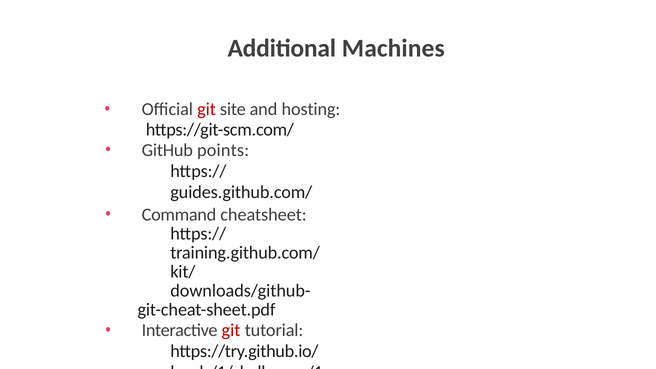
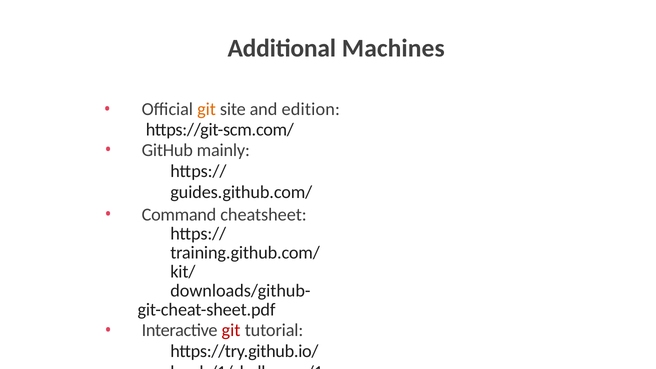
git at (207, 109) colour: red -> orange
hosting: hosting -> edition
points: points -> mainly
